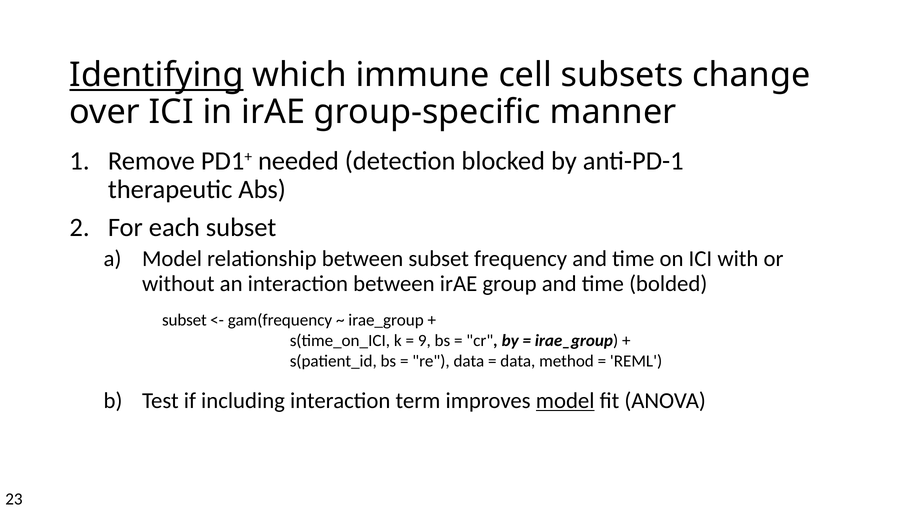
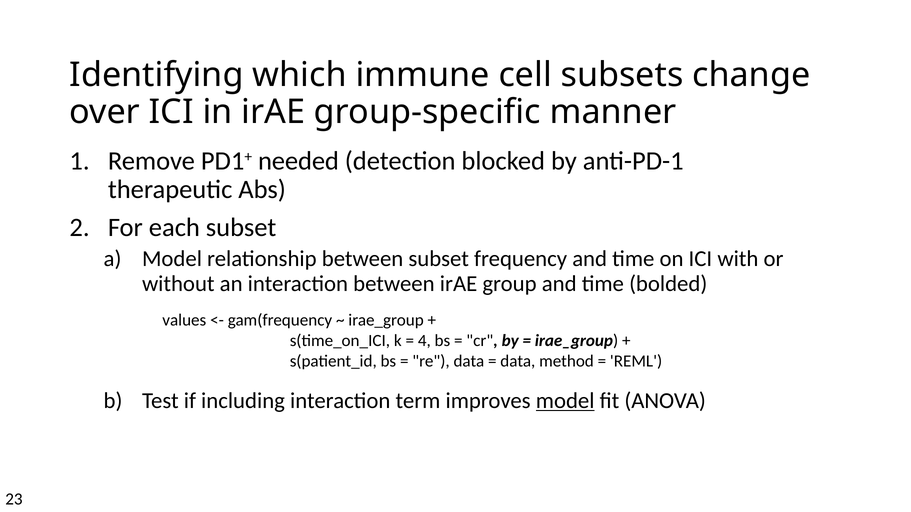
Identifying underline: present -> none
subset at (184, 320): subset -> values
9: 9 -> 4
